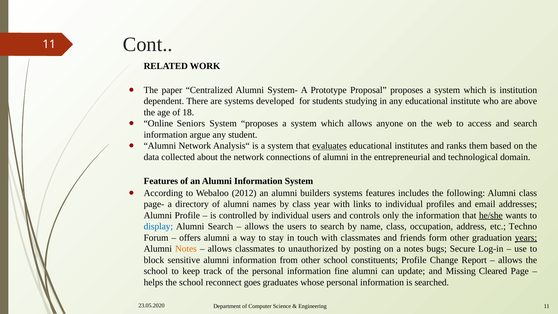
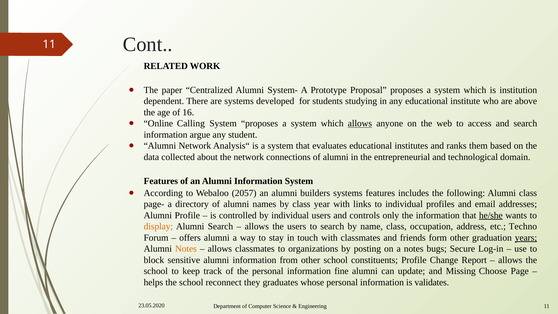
18: 18 -> 16
Seniors: Seniors -> Calling
allows at (360, 123) underline: none -> present
evaluates underline: present -> none
2012: 2012 -> 2057
display colour: blue -> orange
unauthorized: unauthorized -> organizations
Cleared: Cleared -> Choose
goes: goes -> they
searched: searched -> validates
